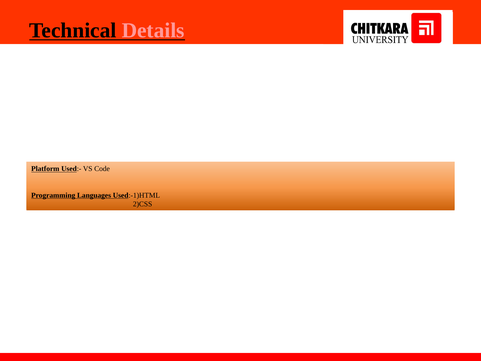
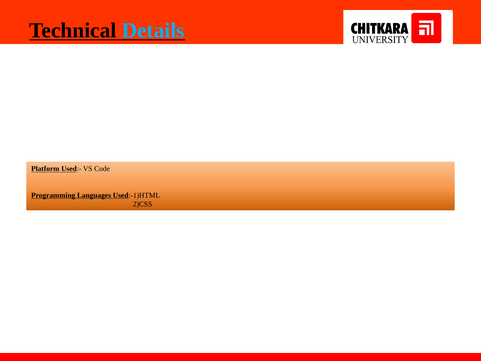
Details colour: pink -> light blue
